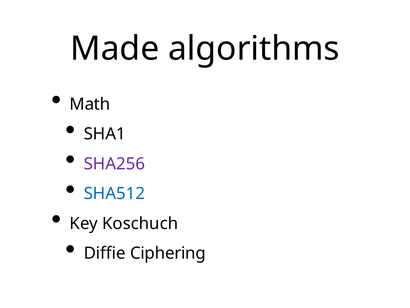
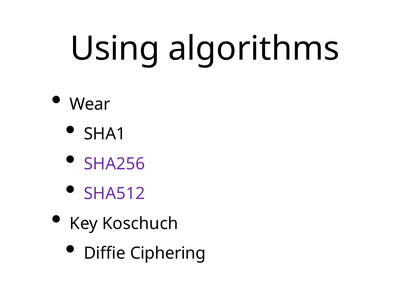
Made: Made -> Using
Math: Math -> Wear
SHA512 colour: blue -> purple
